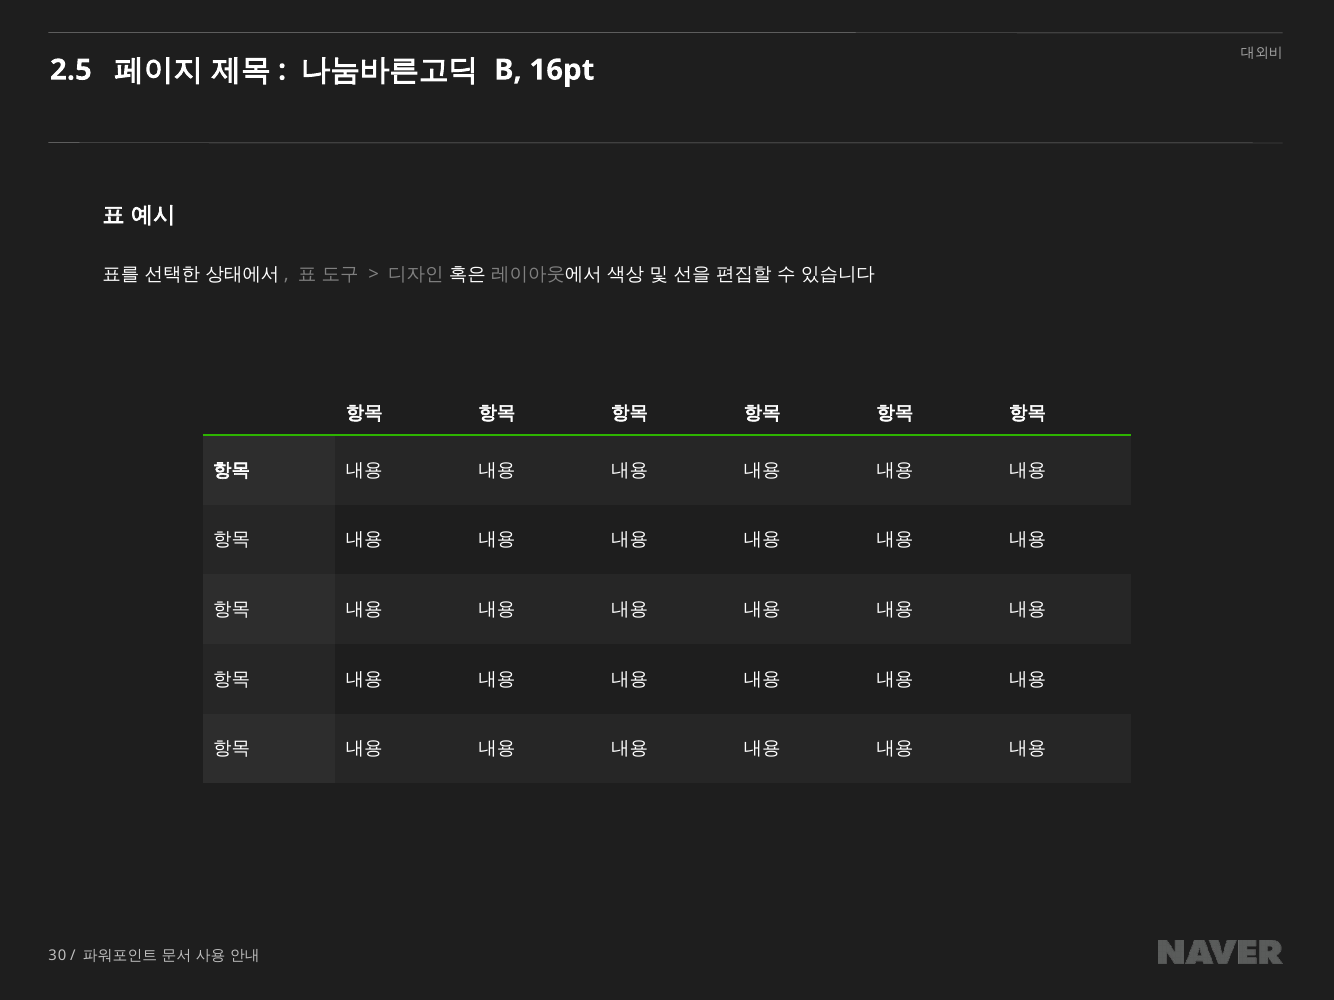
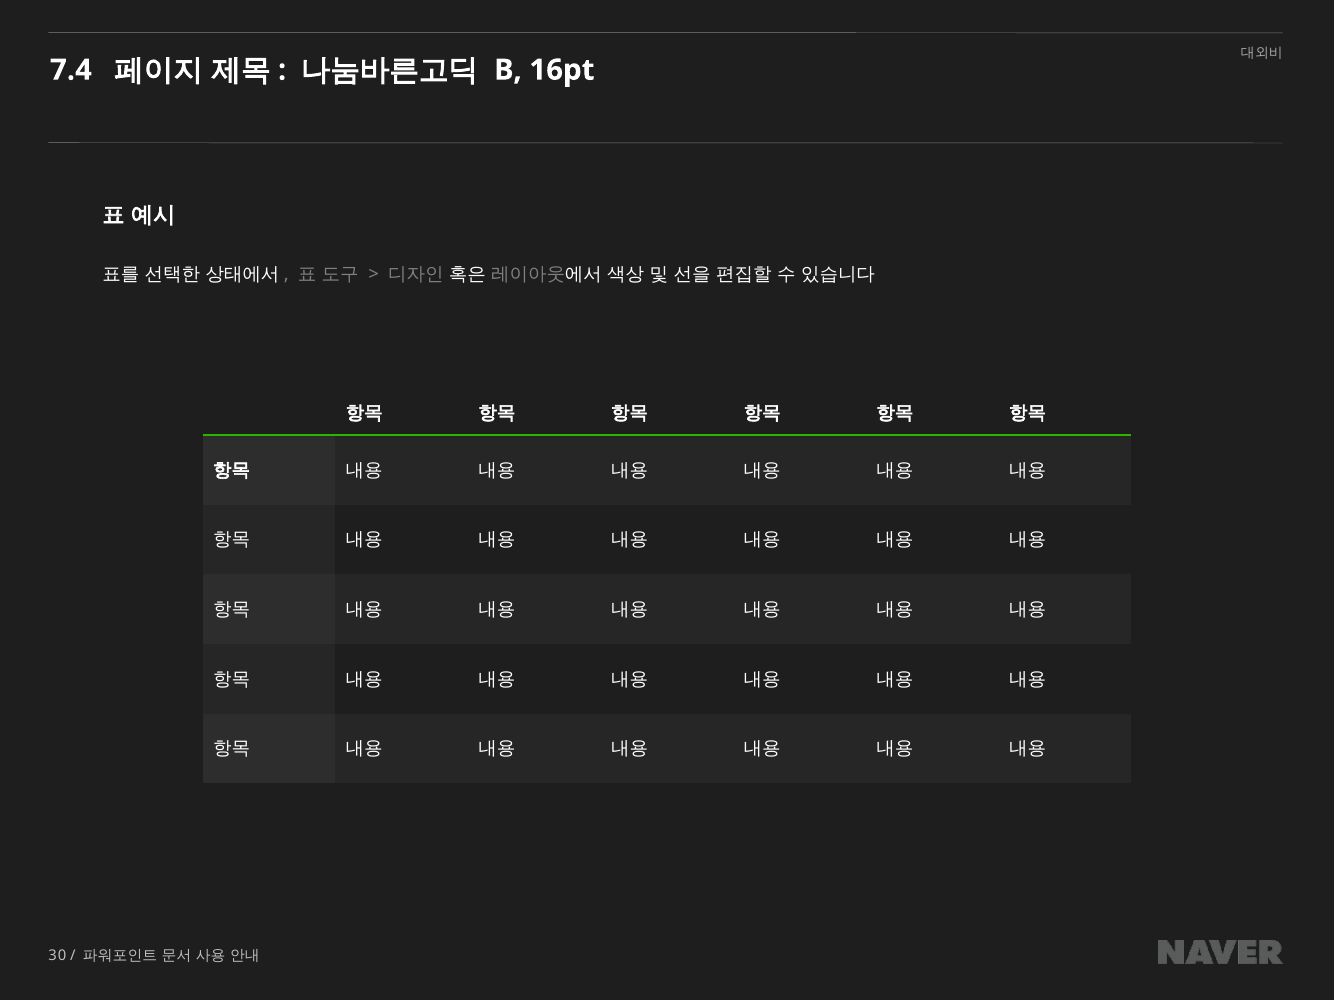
2.5: 2.5 -> 7.4
